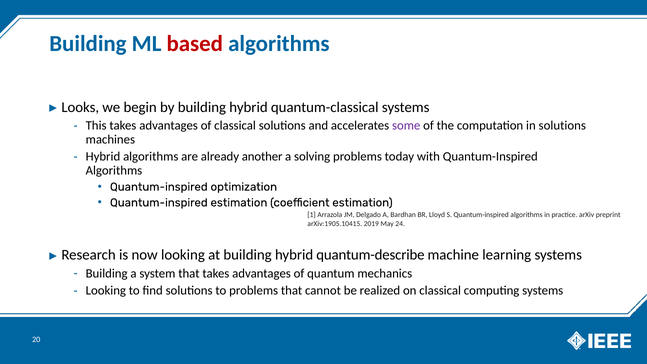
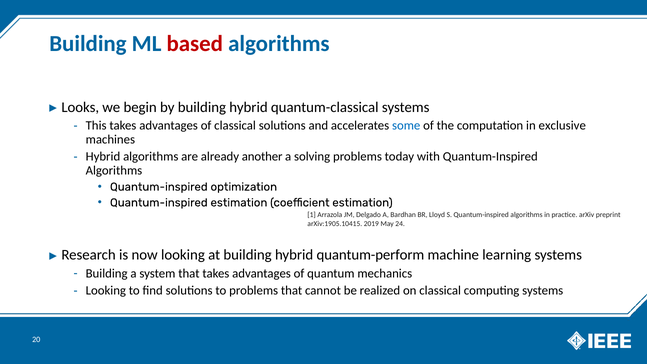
some colour: purple -> blue
in solutions: solutions -> exclusive
quantum-describe: quantum-describe -> quantum-perform
